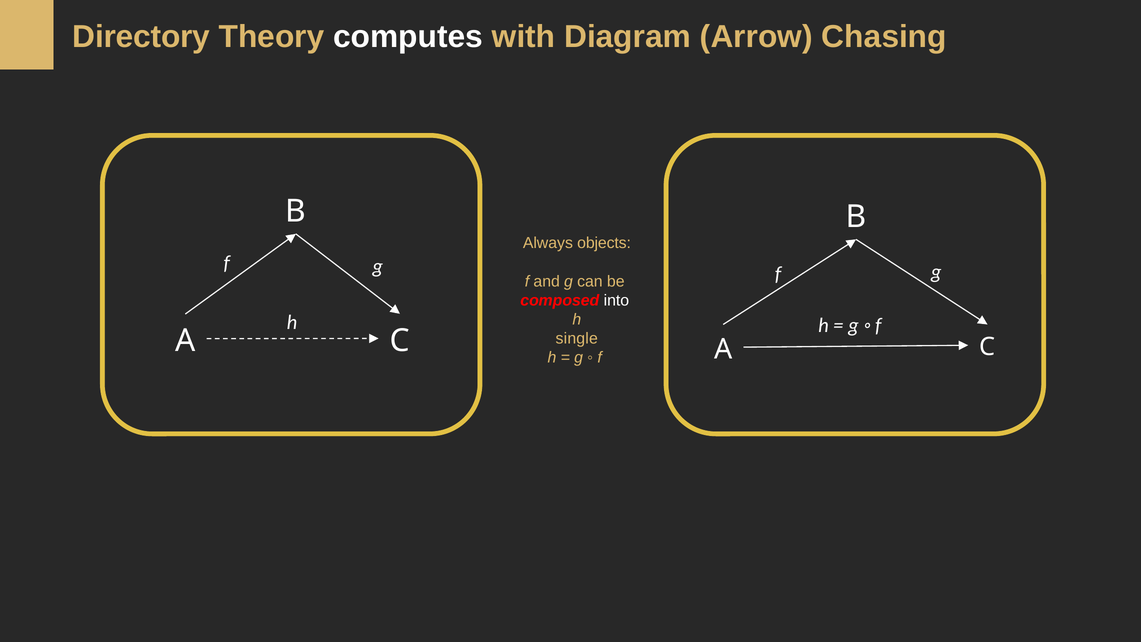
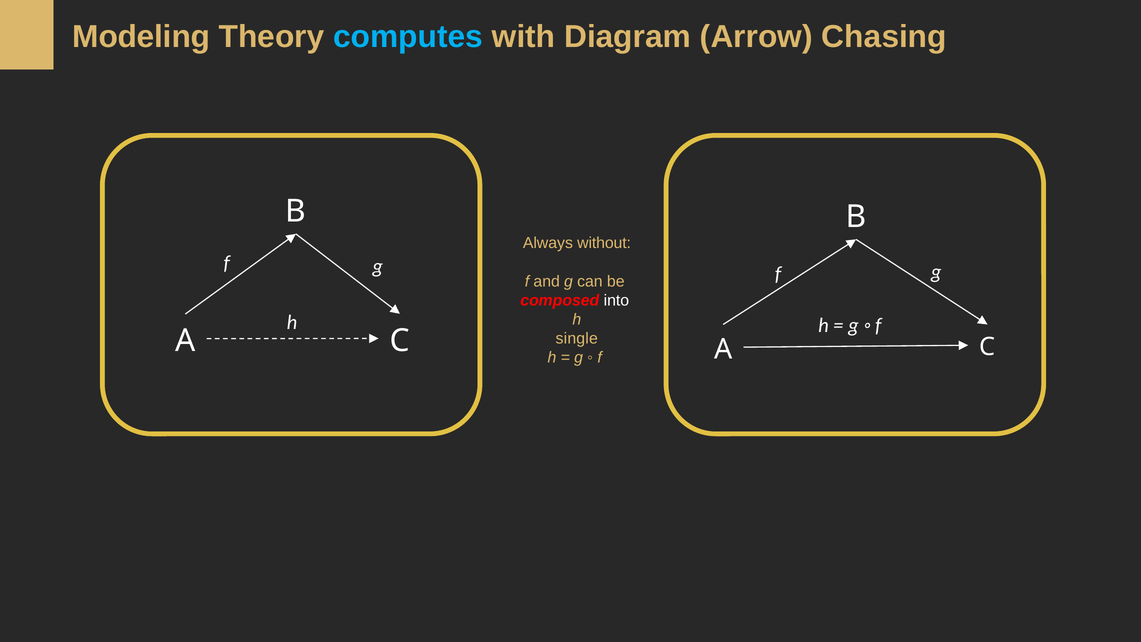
Directory: Directory -> Modeling
computes colour: white -> light blue
objects: objects -> without
